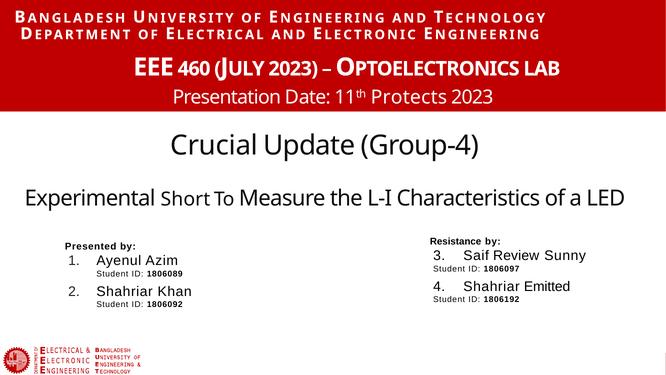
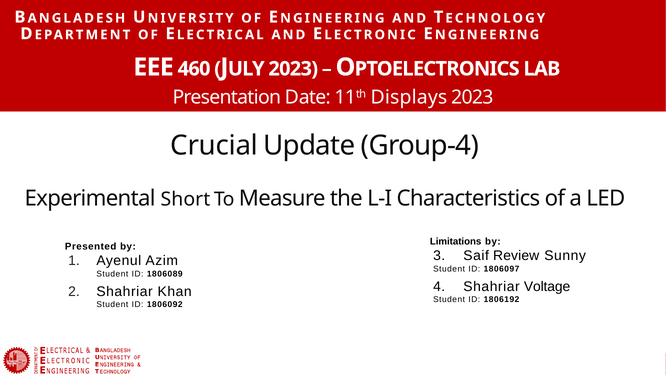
Protects: Protects -> Displays
Resistance: Resistance -> Limitations
Emitted: Emitted -> Voltage
